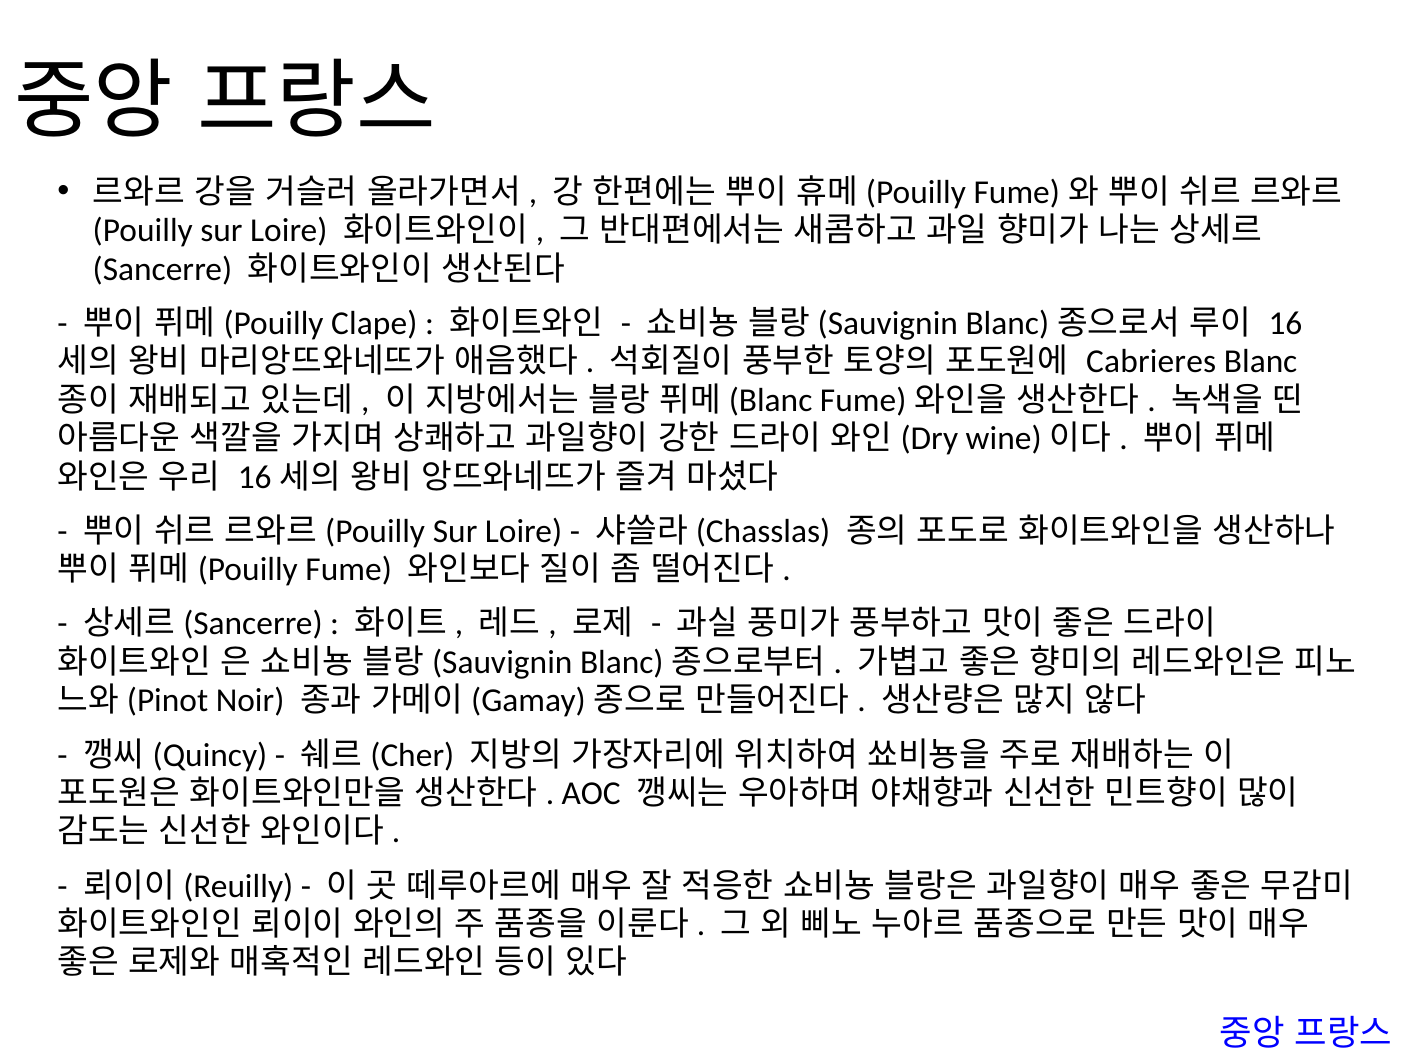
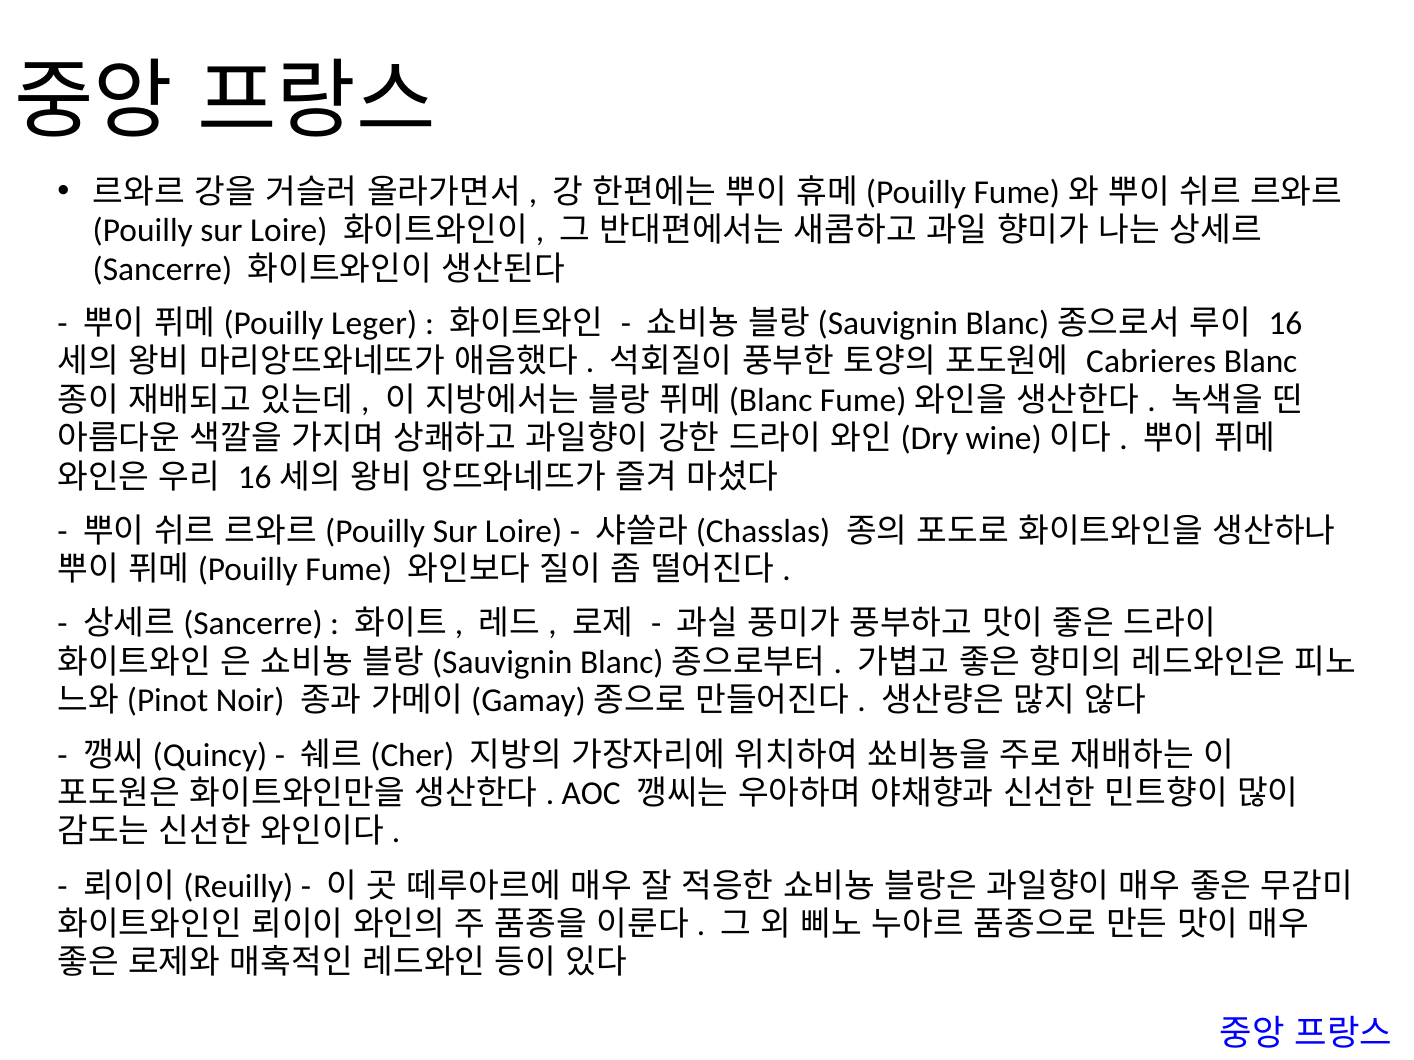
Clape: Clape -> Leger
